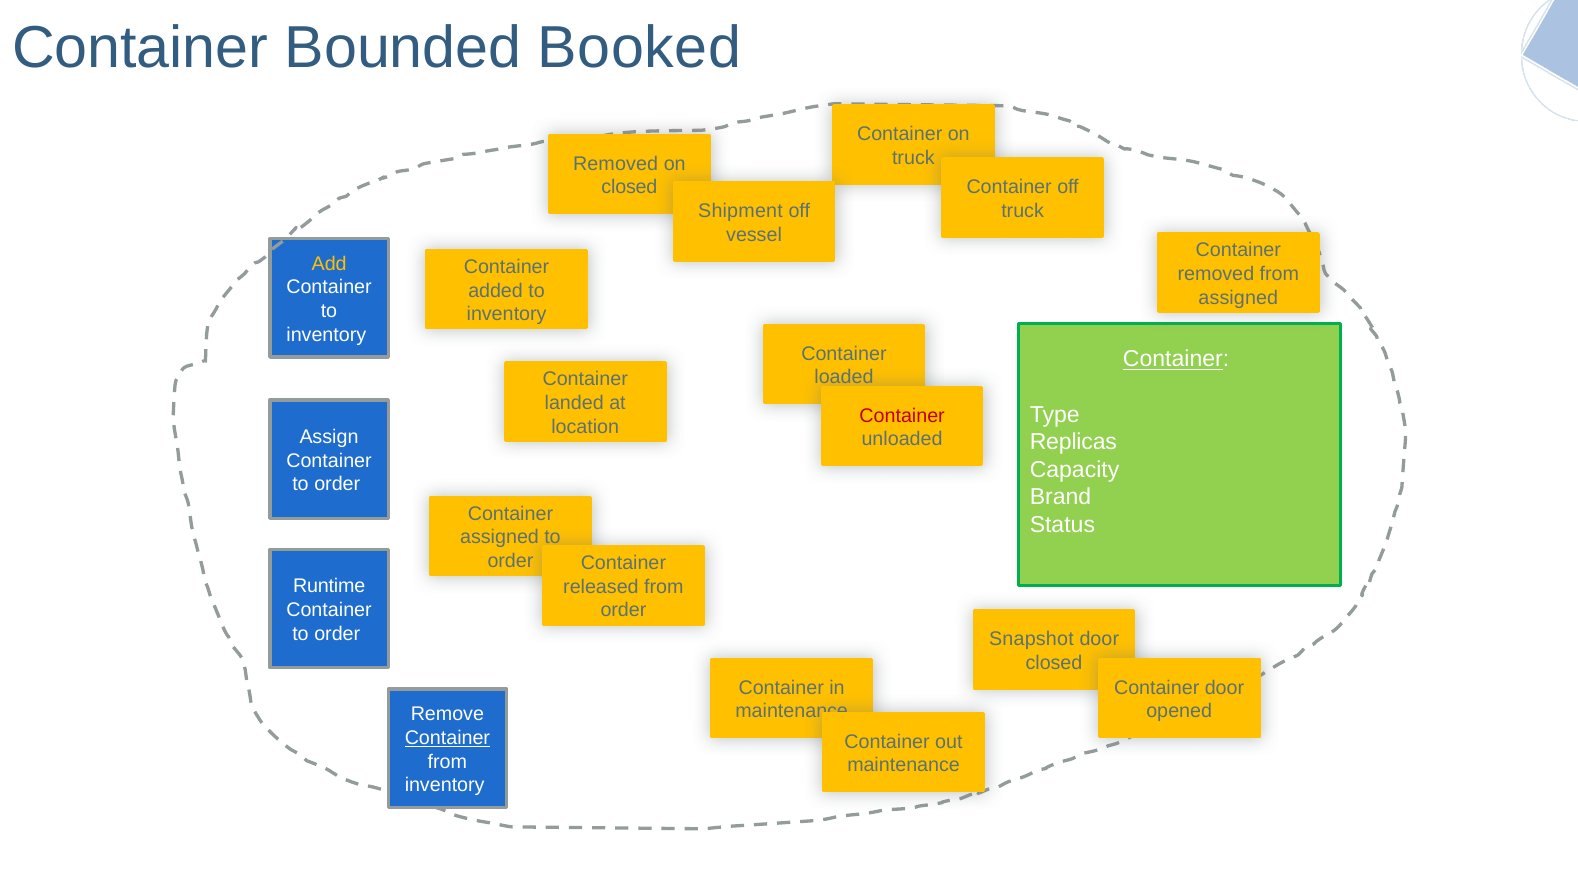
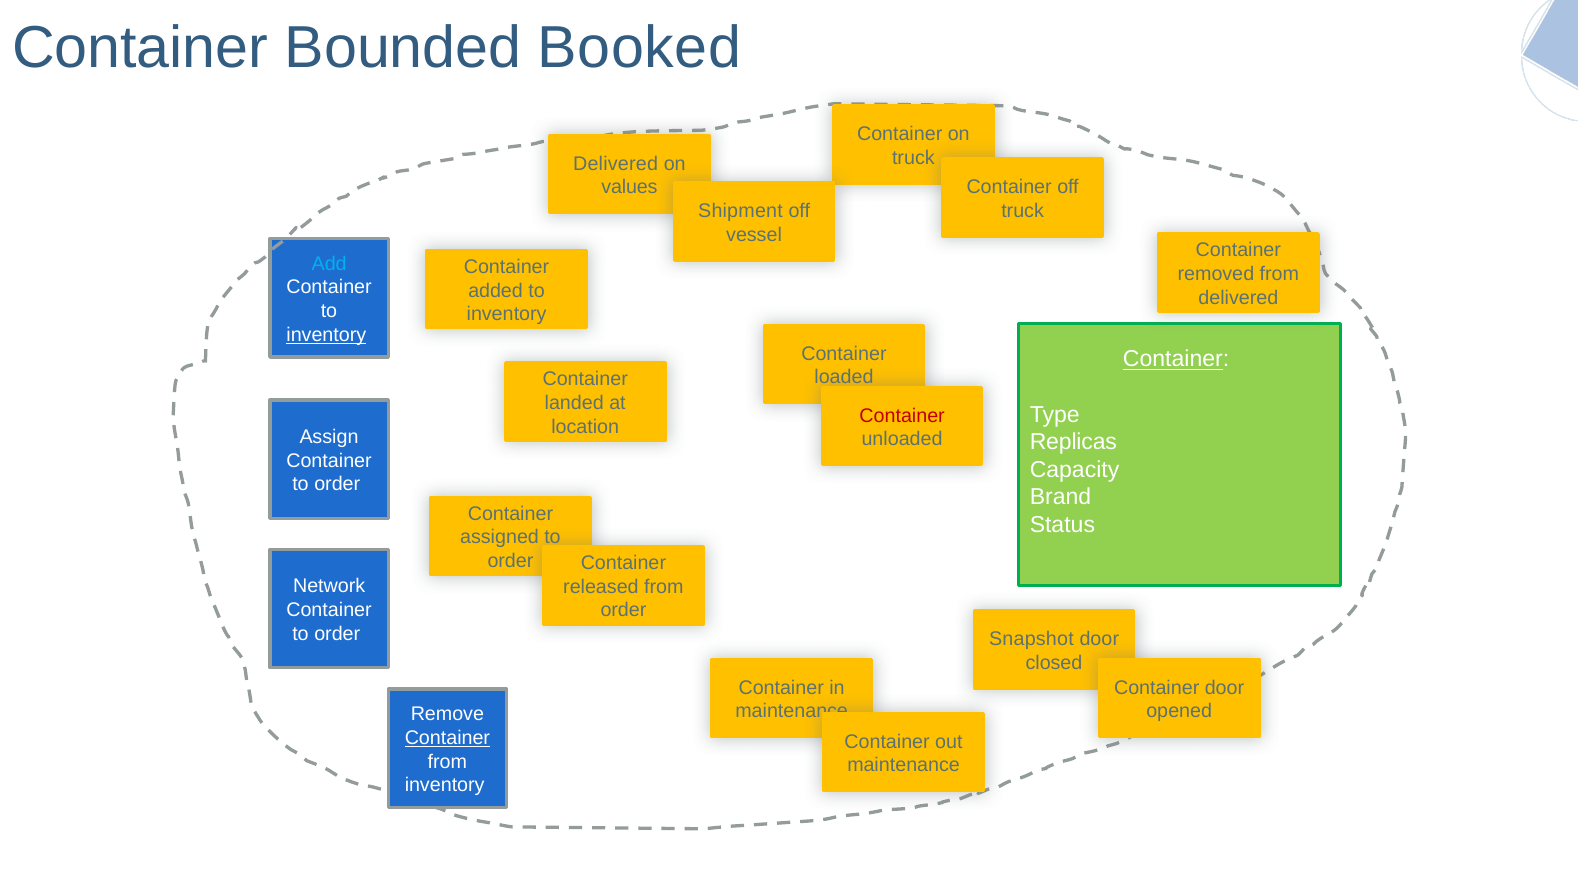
Removed at (616, 164): Removed -> Delivered
closed at (629, 187): closed -> values
Add colour: yellow -> light blue
assigned at (1238, 298): assigned -> delivered
inventory at (326, 335) underline: none -> present
Runtime: Runtime -> Network
